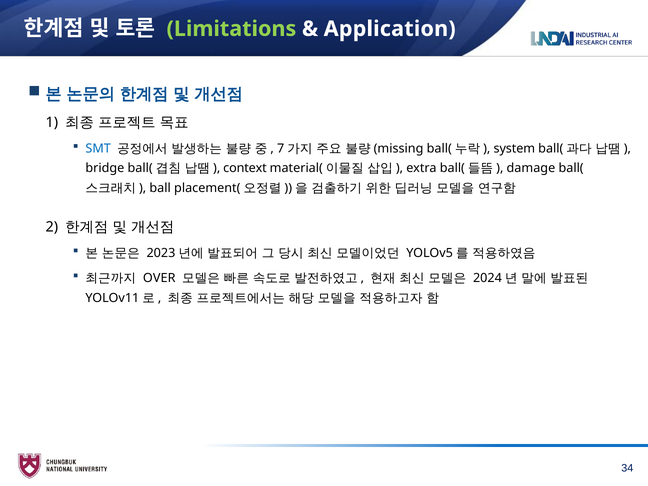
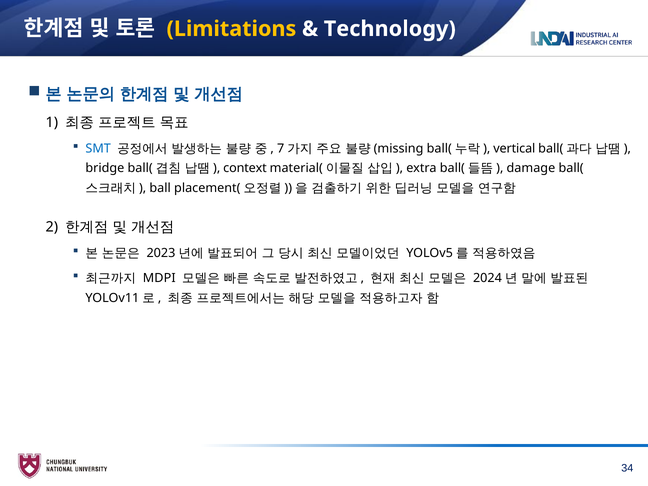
Limitations colour: light green -> yellow
Application: Application -> Technology
system: system -> vertical
OVER: OVER -> MDPI
